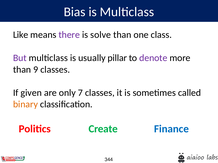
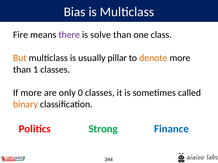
Like: Like -> Fire
But colour: purple -> orange
denote colour: purple -> orange
9: 9 -> 1
If given: given -> more
7: 7 -> 0
Create: Create -> Strong
